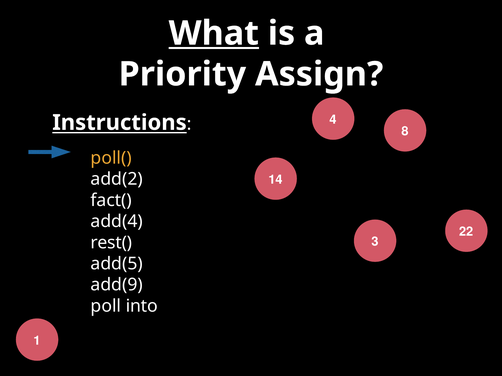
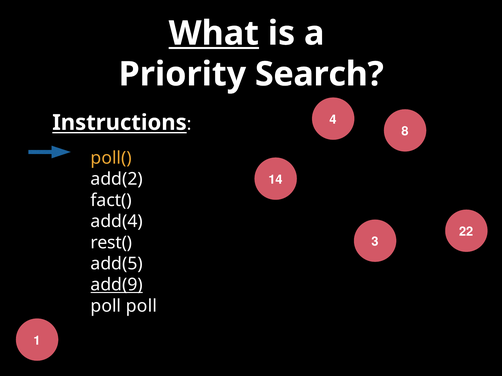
Assign: Assign -> Search
add(9 underline: none -> present
poll into: into -> poll
